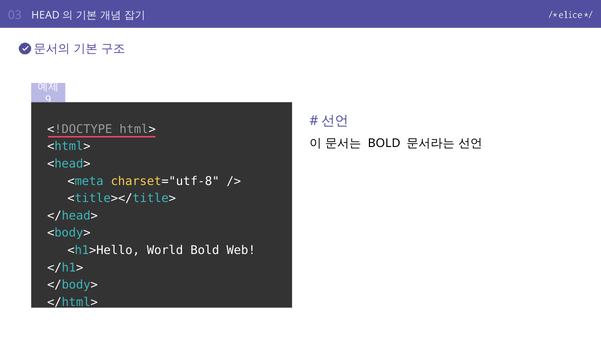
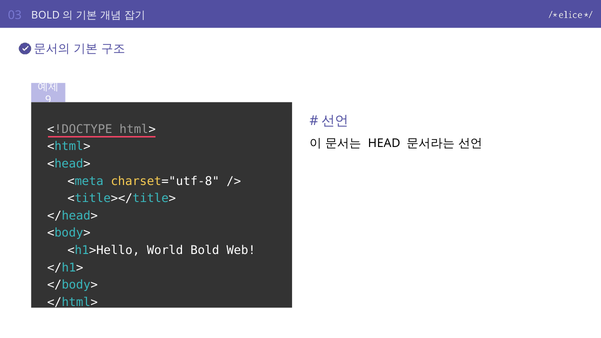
03 HEAD: HEAD -> BOLD
BOLD at (384, 143): BOLD -> HEAD
